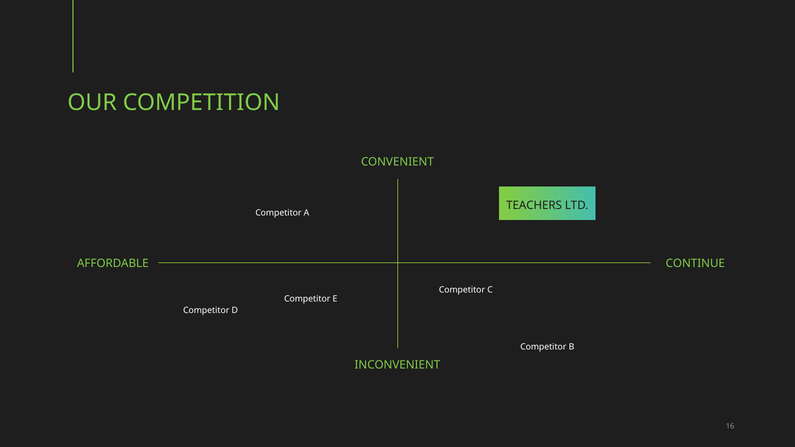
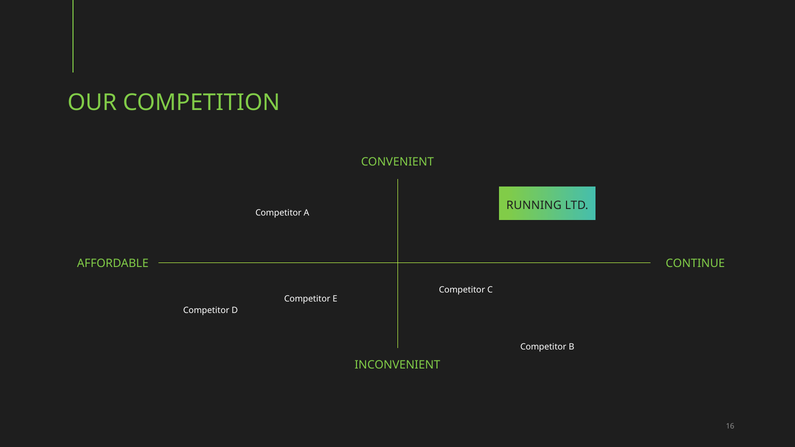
TEACHERS: TEACHERS -> RUNNING
